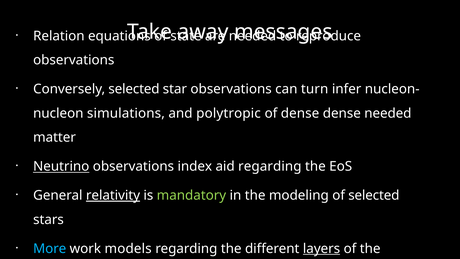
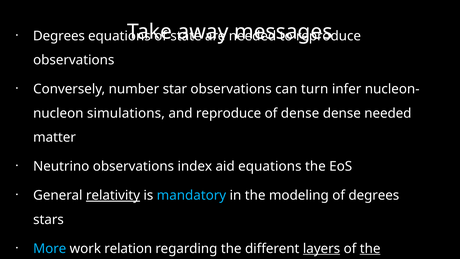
Relation at (59, 36): Relation -> Degrees
Conversely selected: selected -> number
and polytropic: polytropic -> reproduce
Neutrino underline: present -> none
aid regarding: regarding -> equations
mandatory colour: light green -> light blue
of selected: selected -> degrees
models: models -> relation
the at (370, 248) underline: none -> present
